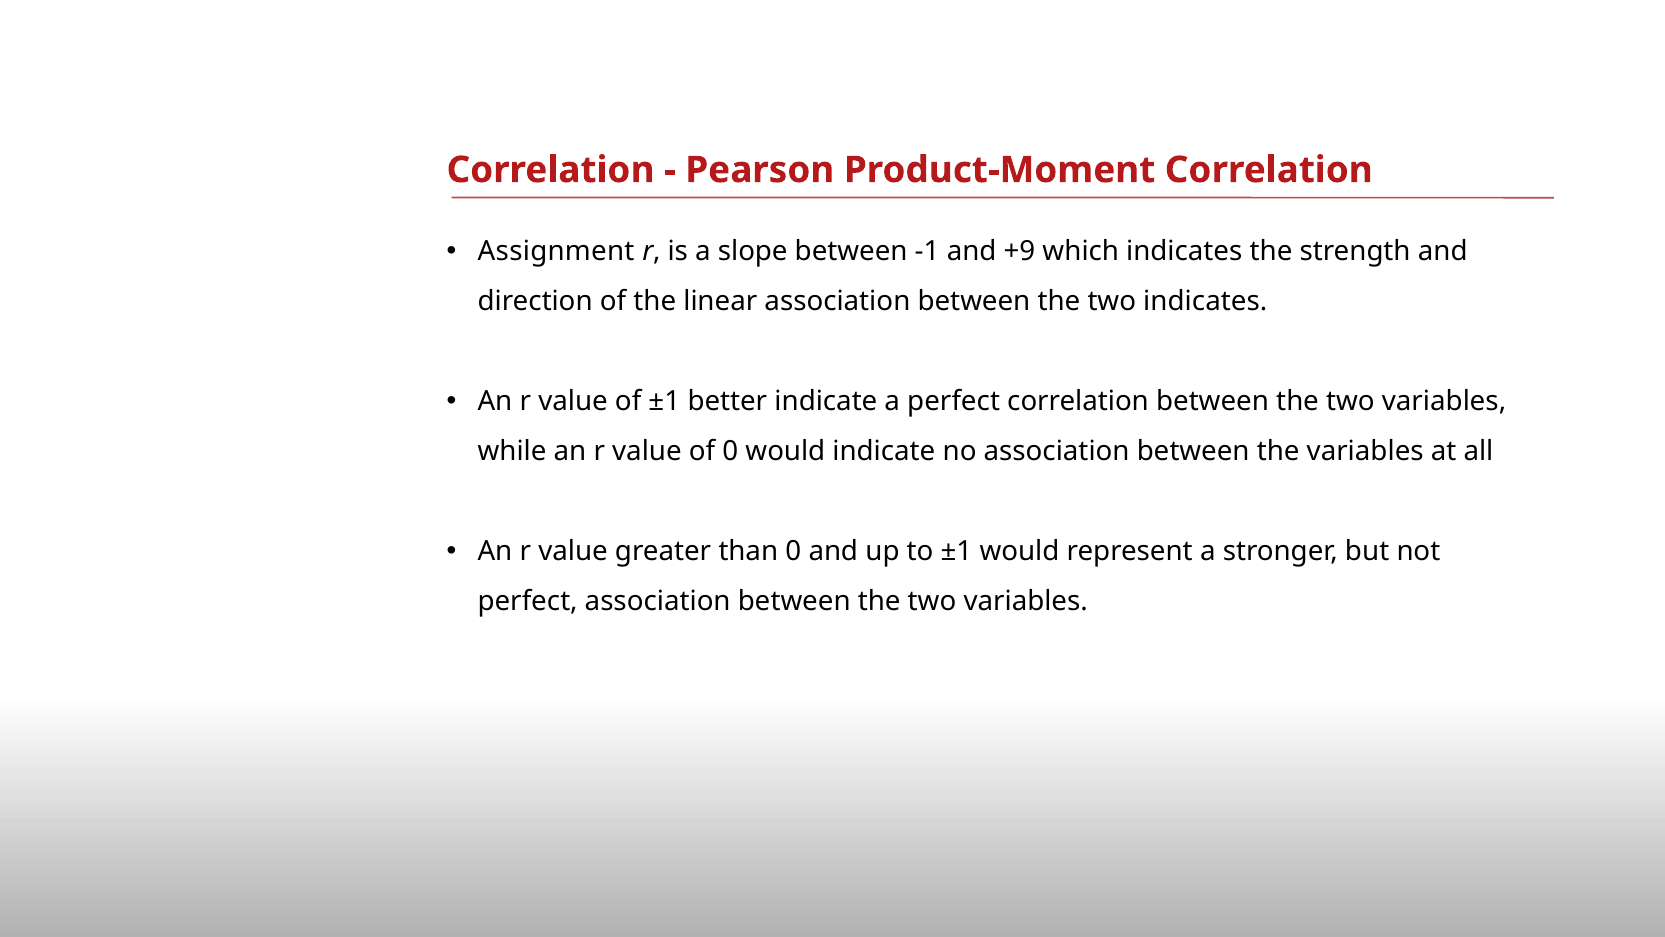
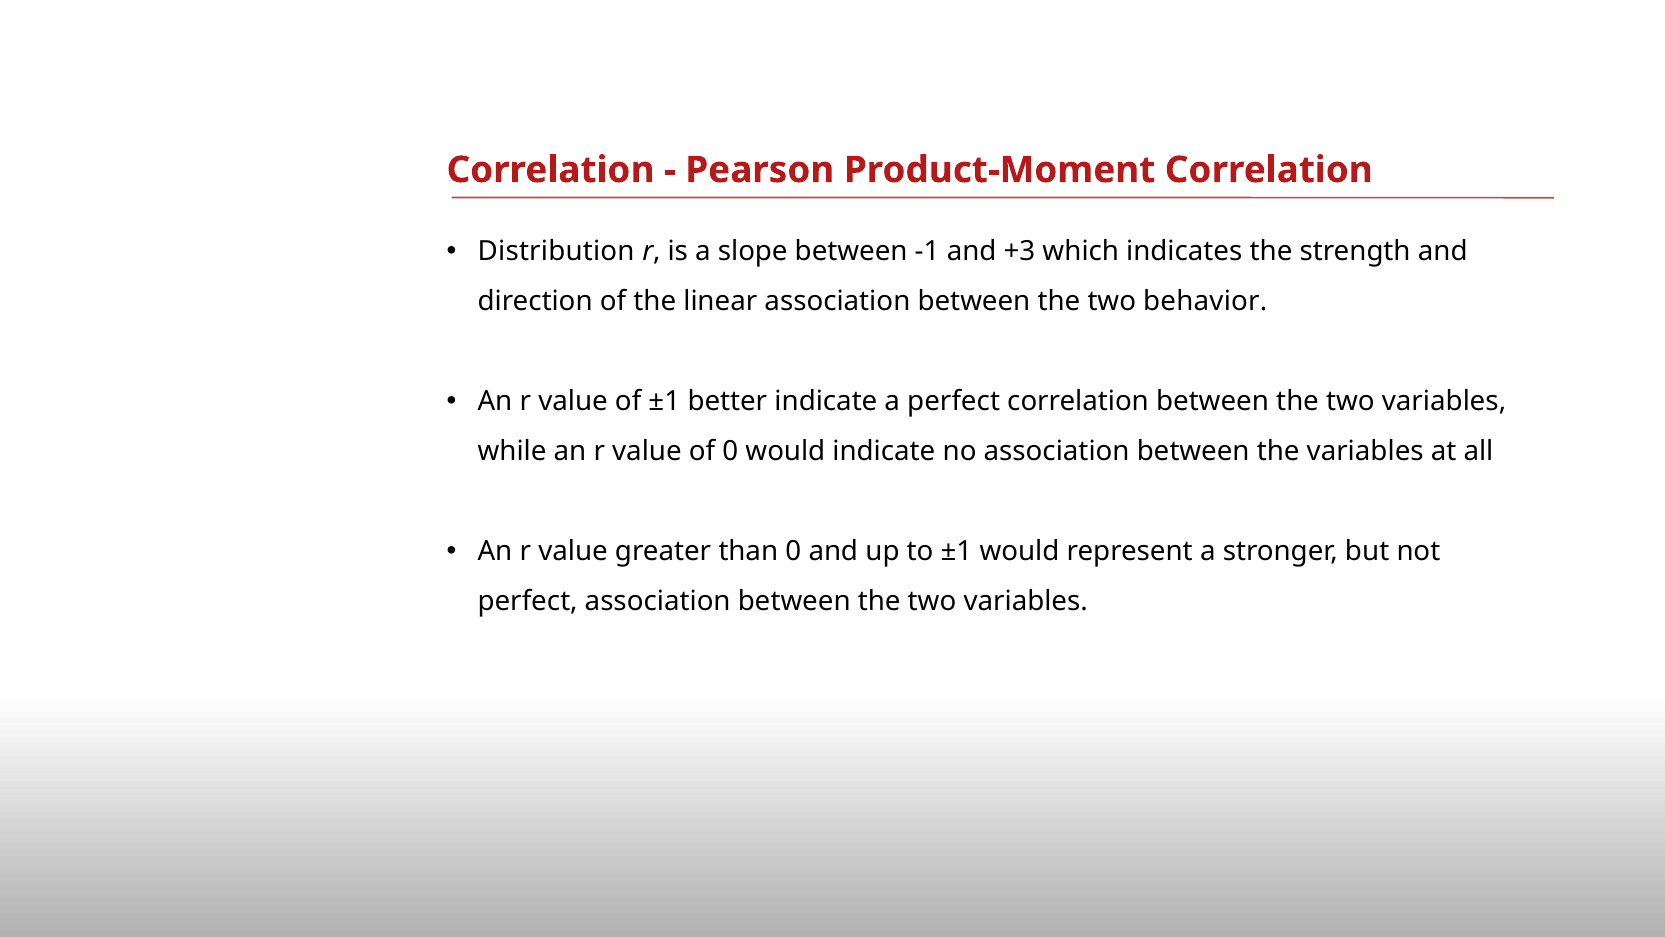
Assignment: Assignment -> Distribution
+9: +9 -> +3
two indicates: indicates -> behavior
